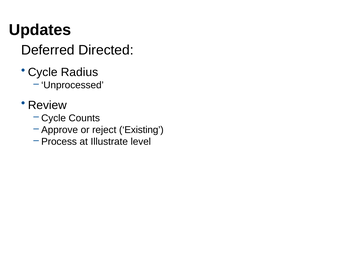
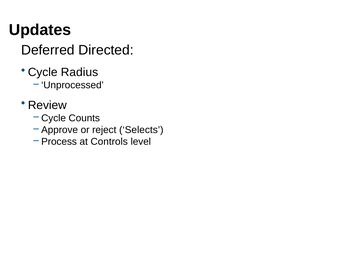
Existing: Existing -> Selects
Illustrate: Illustrate -> Controls
